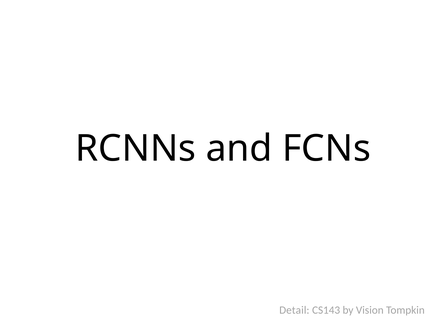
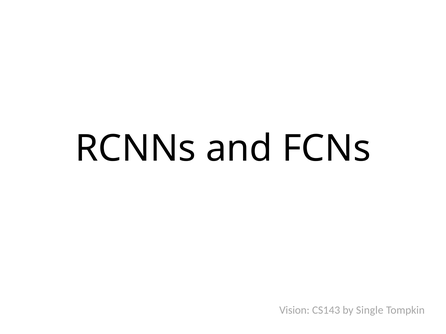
Detail: Detail -> Vision
Vision: Vision -> Single
